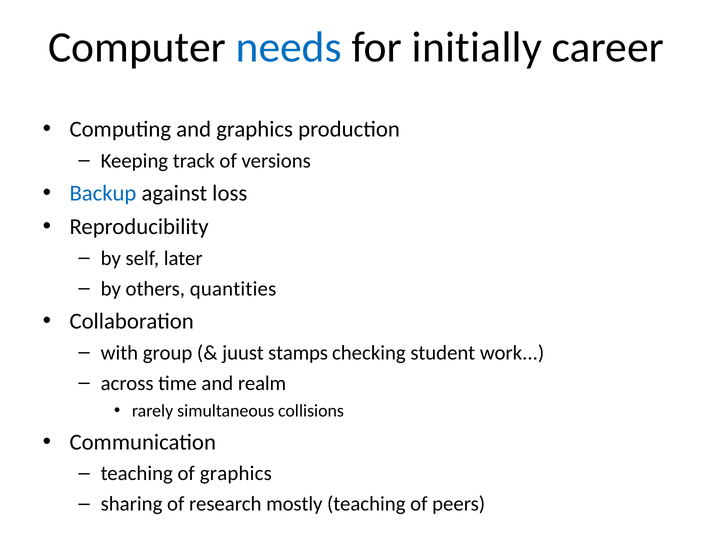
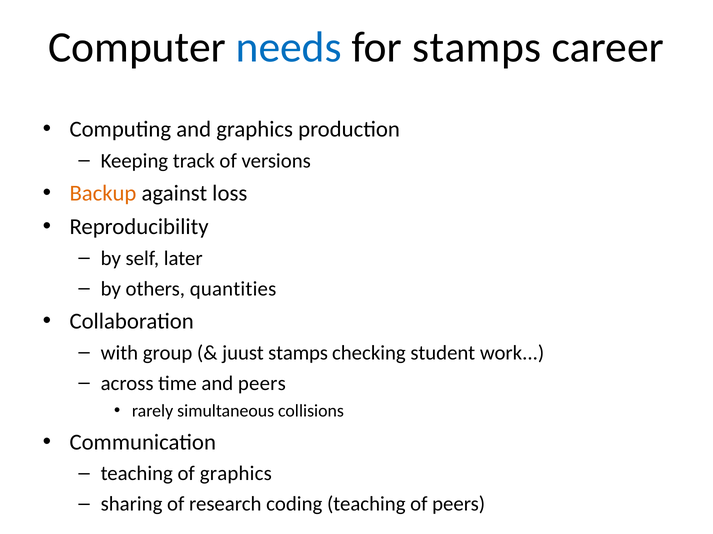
for initially: initially -> stamps
Backup colour: blue -> orange
and realm: realm -> peers
mostly: mostly -> coding
